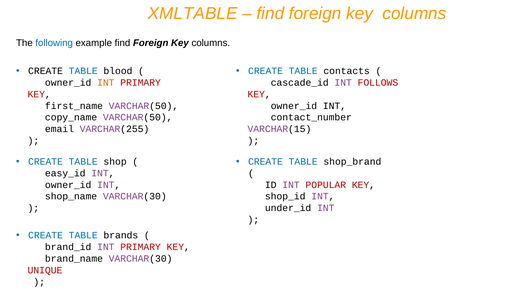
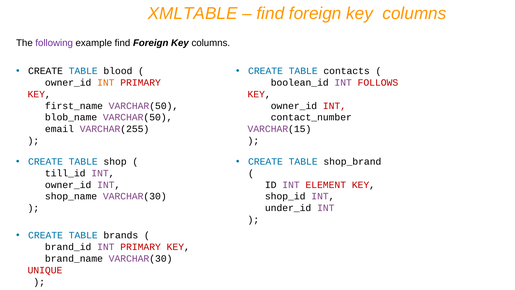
following colour: blue -> purple
cascade_id: cascade_id -> boolean_id
INT at (334, 106) colour: black -> red
copy_name: copy_name -> blob_name
easy_id: easy_id -> till_id
POPULAR: POPULAR -> ELEMENT
